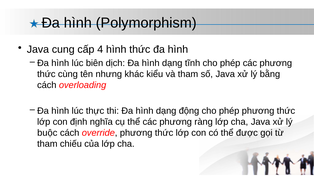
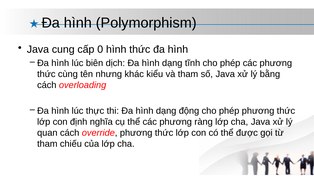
4: 4 -> 0
buộc: buộc -> quan
